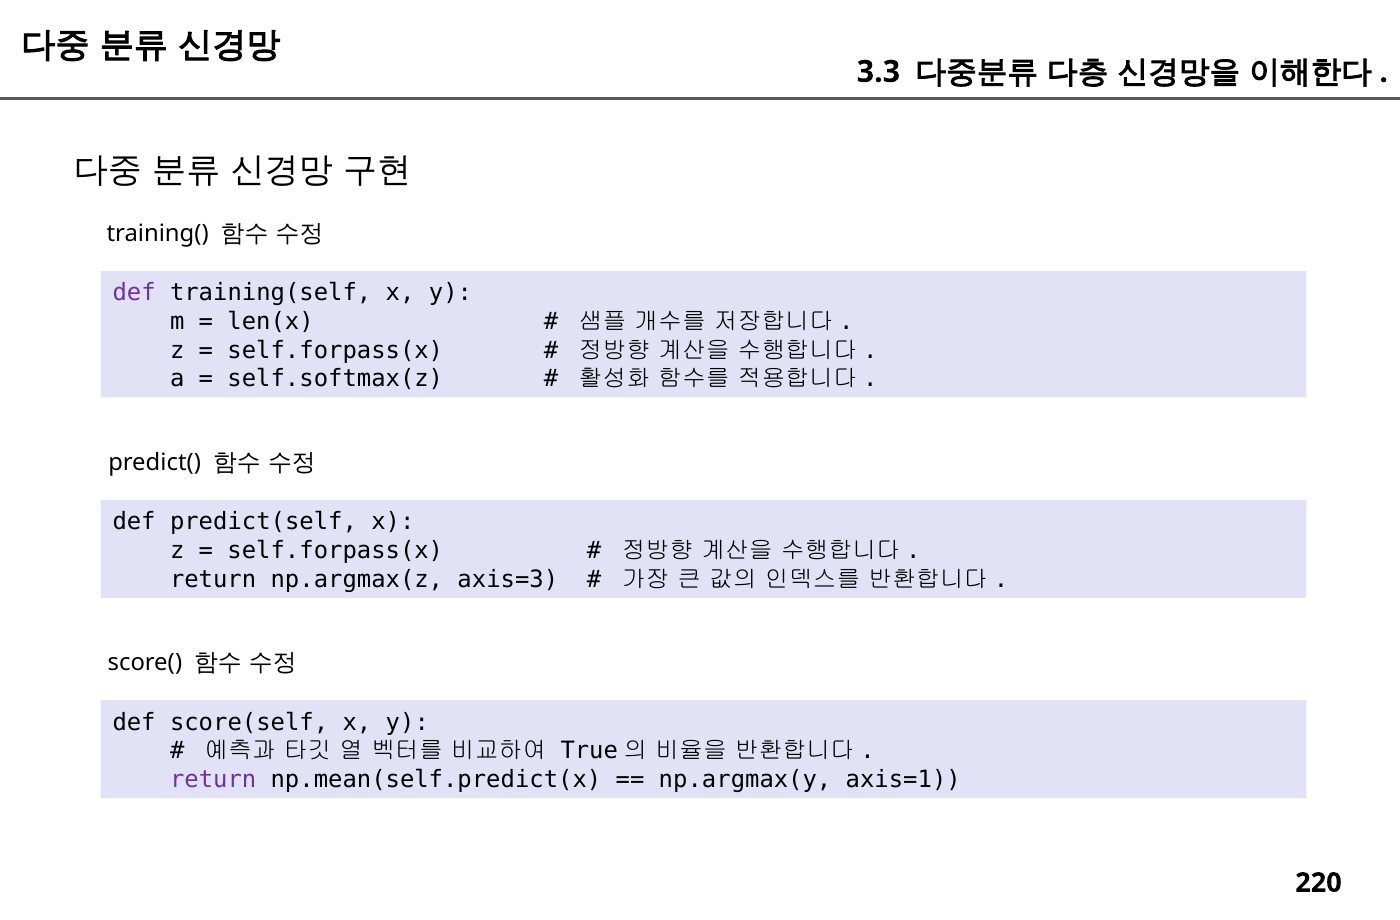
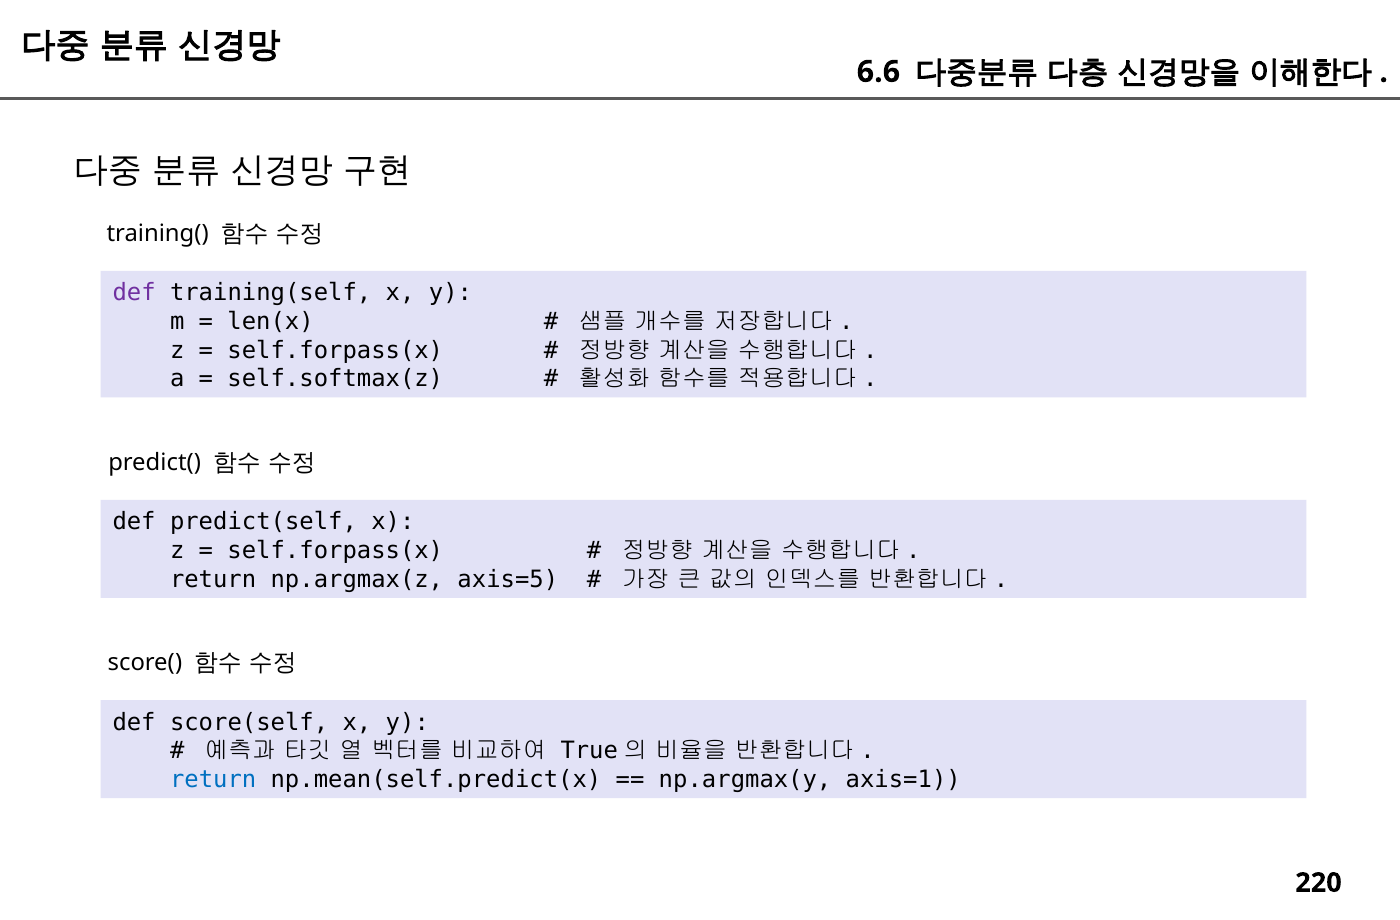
3.3: 3.3 -> 6.6
axis=3: axis=3 -> axis=5
return at (213, 779) colour: purple -> blue
